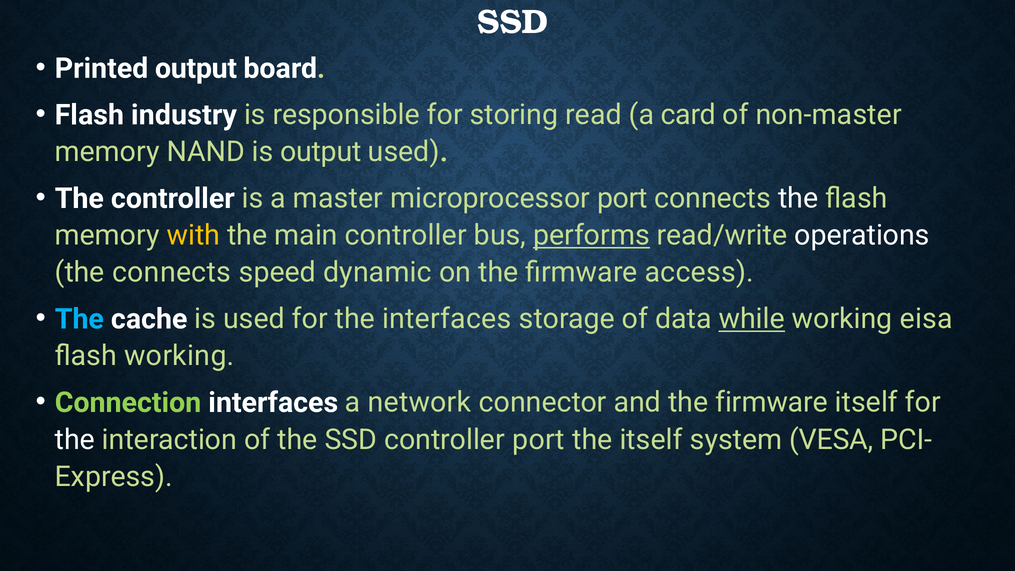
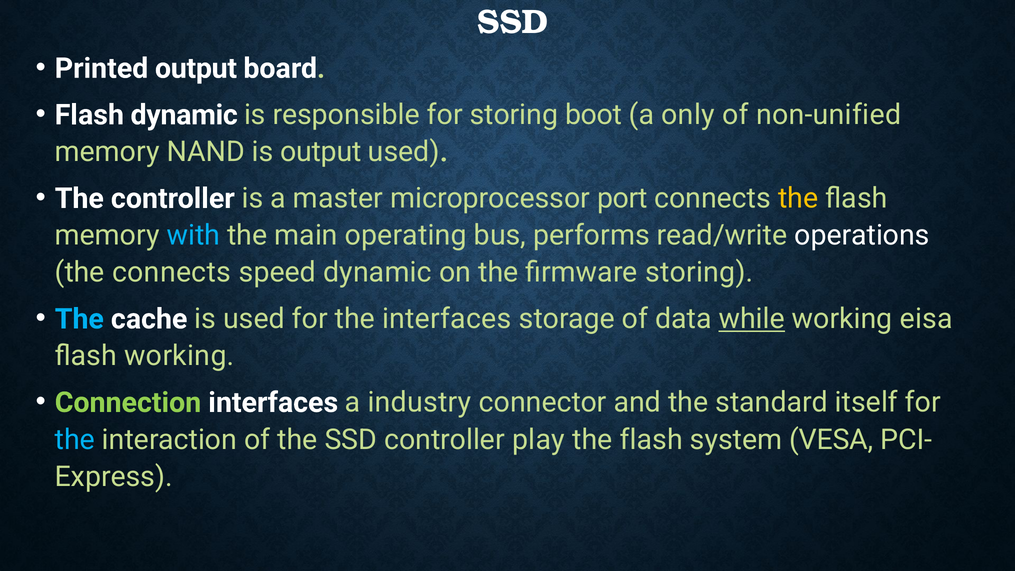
Flash industry: industry -> dynamic
read: read -> boot
card: card -> only
non-master: non-master -> non-unified
the at (798, 198) colour: white -> yellow
with colour: yellow -> light blue
main controller: controller -> operating
performs underline: present -> none
firmware access: access -> storing
network: network -> industry
and the firmware: firmware -> standard
the at (75, 440) colour: white -> light blue
controller port: port -> play
itself at (651, 440): itself -> flash
